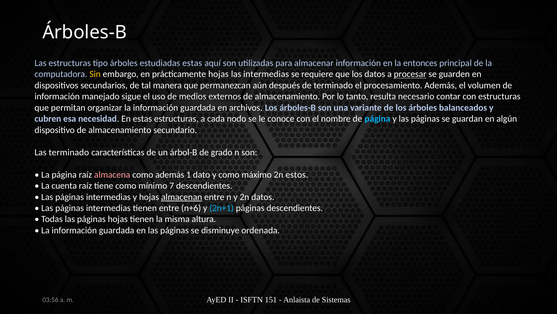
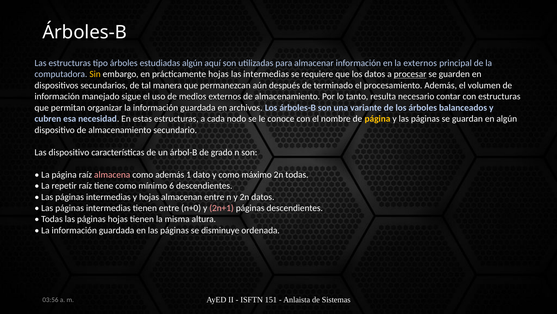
estudiadas estas: estas -> algún
la entonces: entonces -> externos
página at (378, 119) colour: light blue -> yellow
Las terminado: terminado -> dispositivo
2n estos: estos -> todas
cuenta: cuenta -> repetir
7: 7 -> 6
almacenan underline: present -> none
n+6: n+6 -> n+0
2n+1 colour: light blue -> pink
